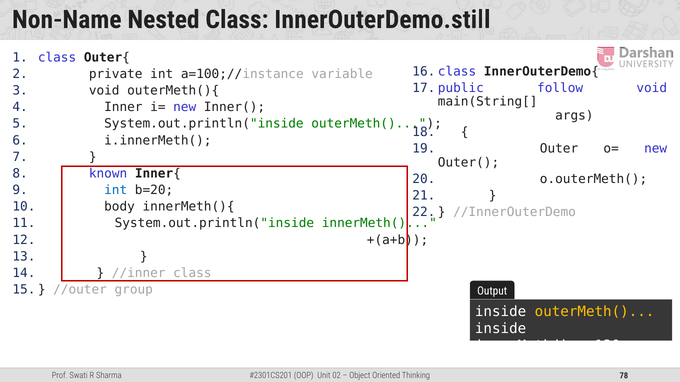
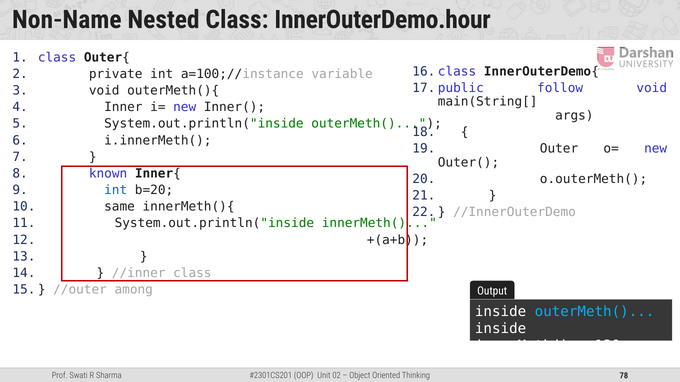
InnerOuterDemo.still: InnerOuterDemo.still -> InnerOuterDemo.hour
body: body -> same
group: group -> among
outerMeth( at (595, 312) colour: yellow -> light blue
